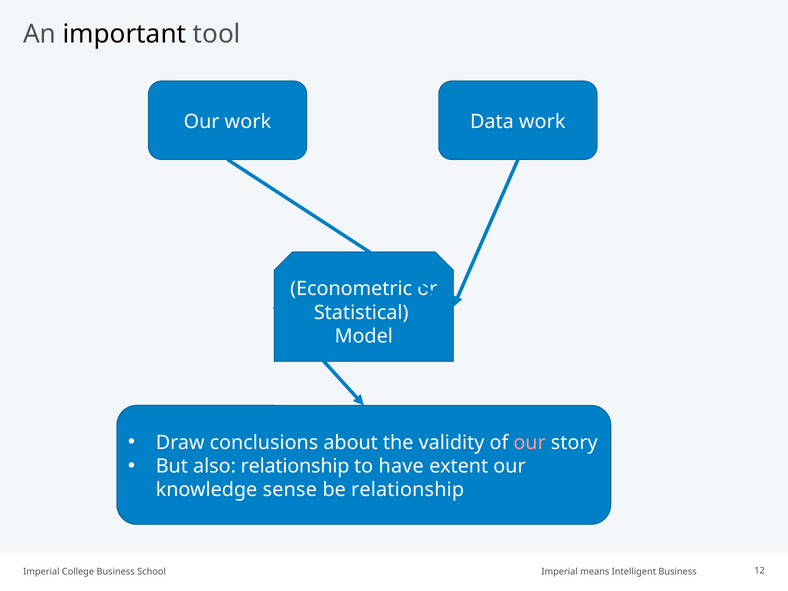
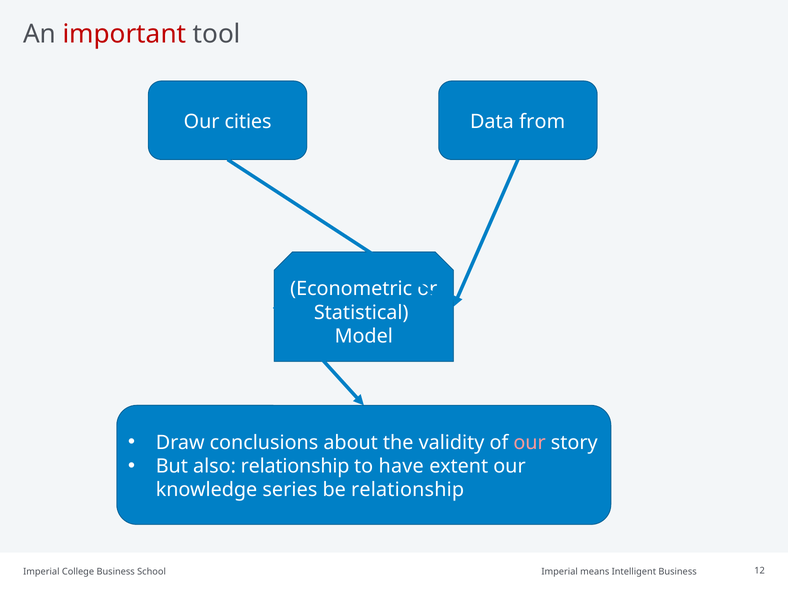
important colour: black -> red
Our work: work -> cities
Data work: work -> from
sense: sense -> series
